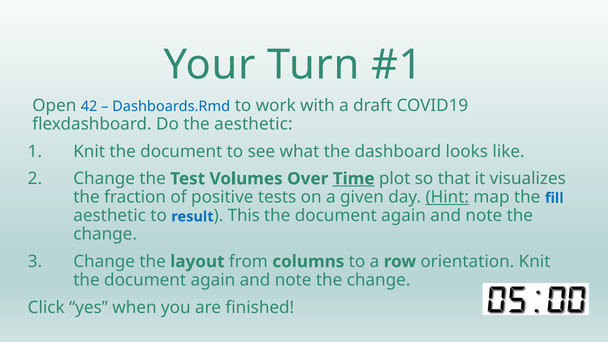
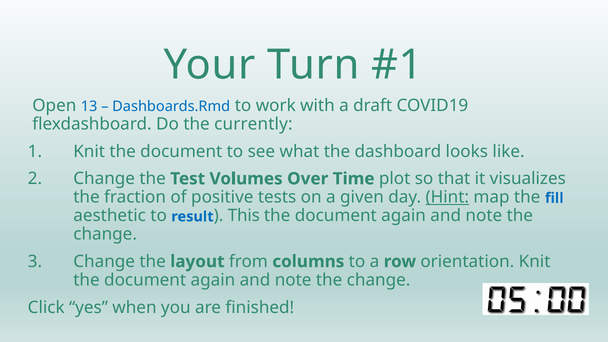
42: 42 -> 13
the aesthetic: aesthetic -> currently
Time underline: present -> none
